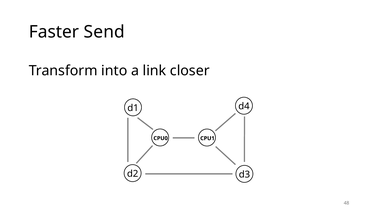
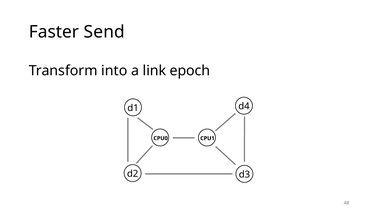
closer: closer -> epoch
